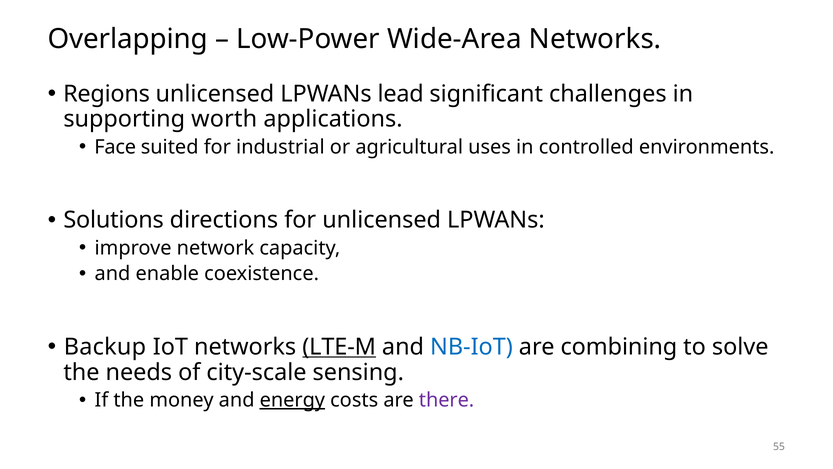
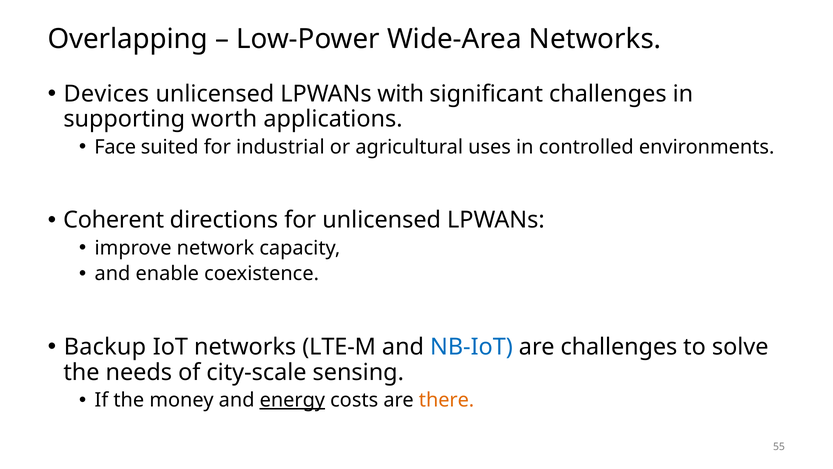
Regions: Regions -> Devices
lead: lead -> with
Solutions: Solutions -> Coherent
LTE-M underline: present -> none
are combining: combining -> challenges
there colour: purple -> orange
